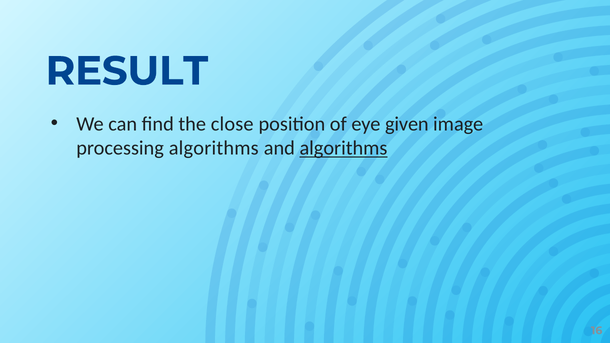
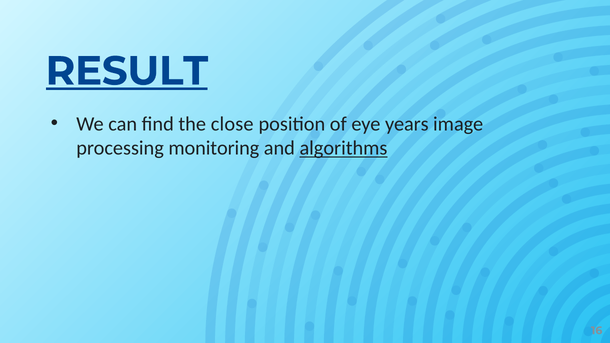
RESULT underline: none -> present
given: given -> years
processing algorithms: algorithms -> monitoring
